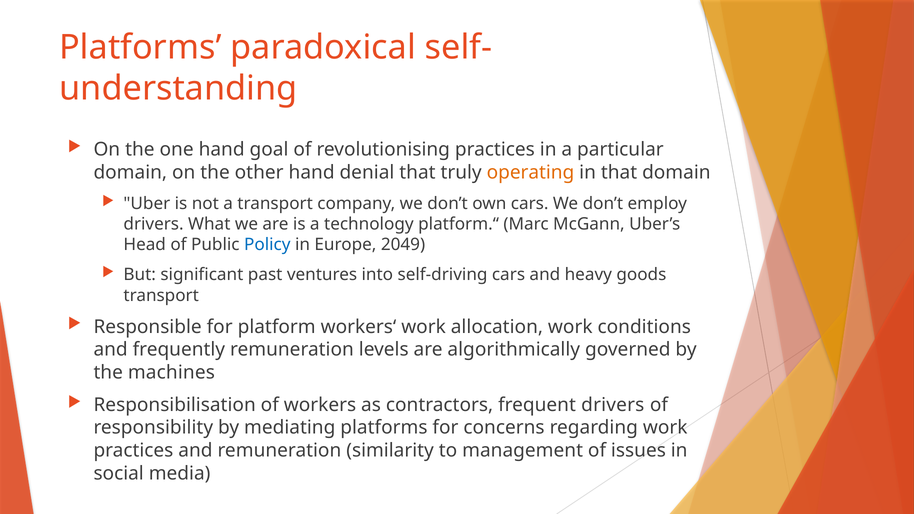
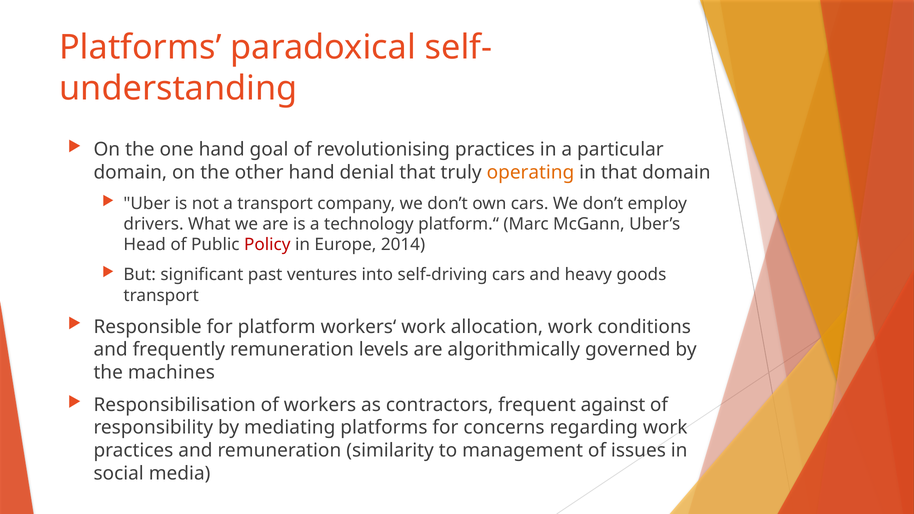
Policy colour: blue -> red
2049: 2049 -> 2014
frequent drivers: drivers -> against
